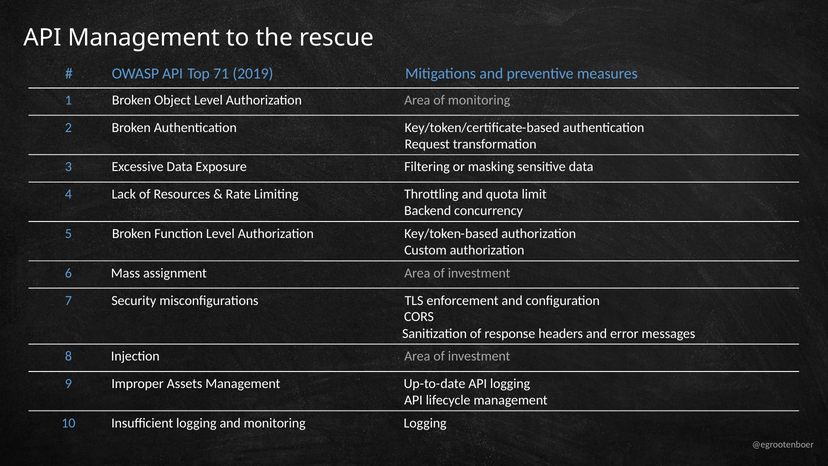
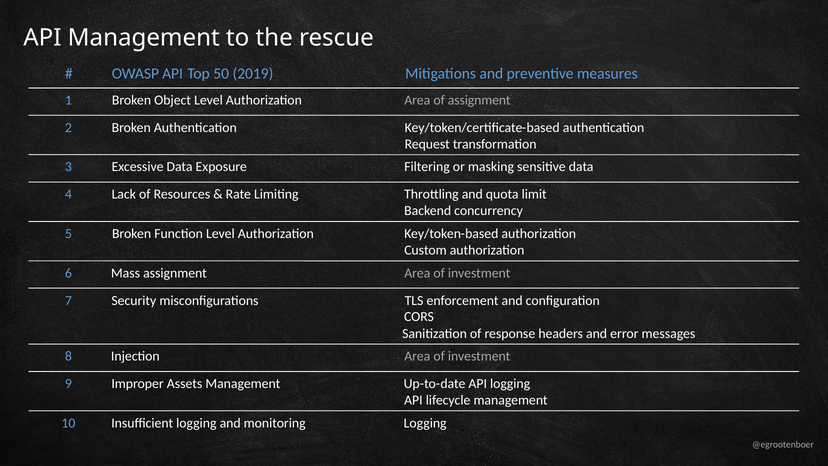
71: 71 -> 50
of monitoring: monitoring -> assignment
